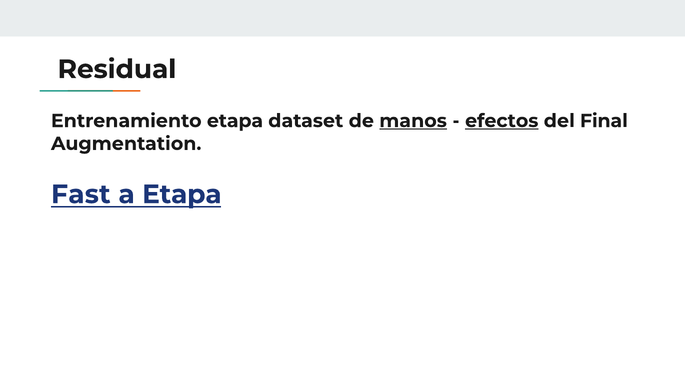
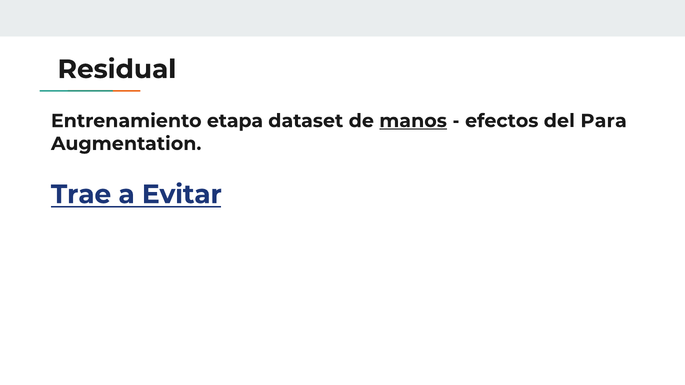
efectos underline: present -> none
Final: Final -> Para
Fast: Fast -> Trae
a Etapa: Etapa -> Evitar
